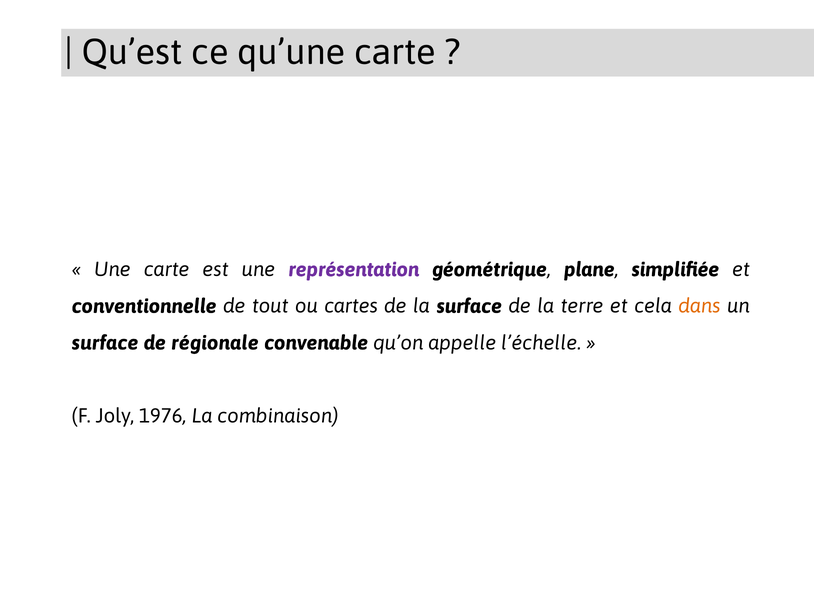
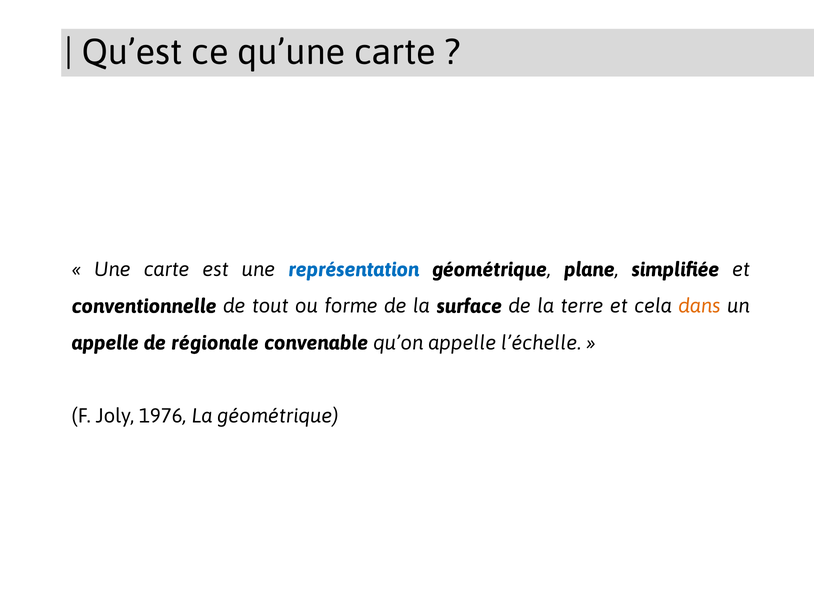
représentation colour: purple -> blue
cartes: cartes -> forme
surface at (105, 343): surface -> appelle
La combinaison: combinaison -> géométrique
